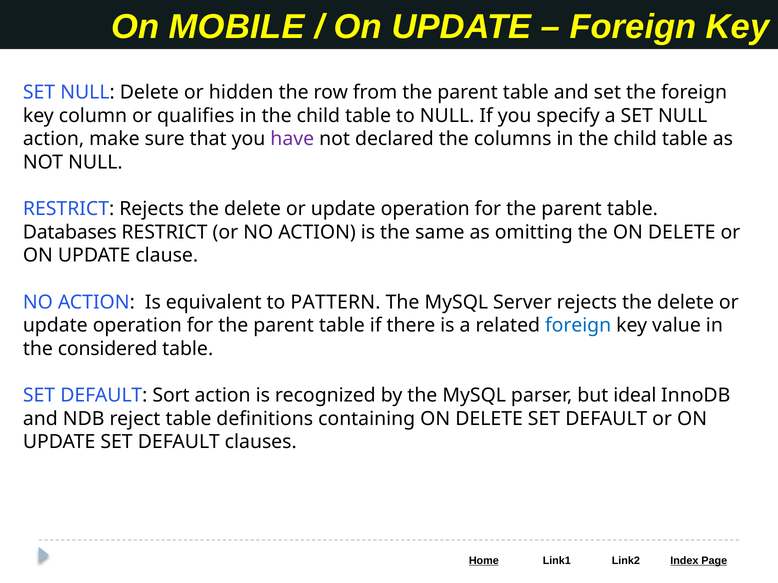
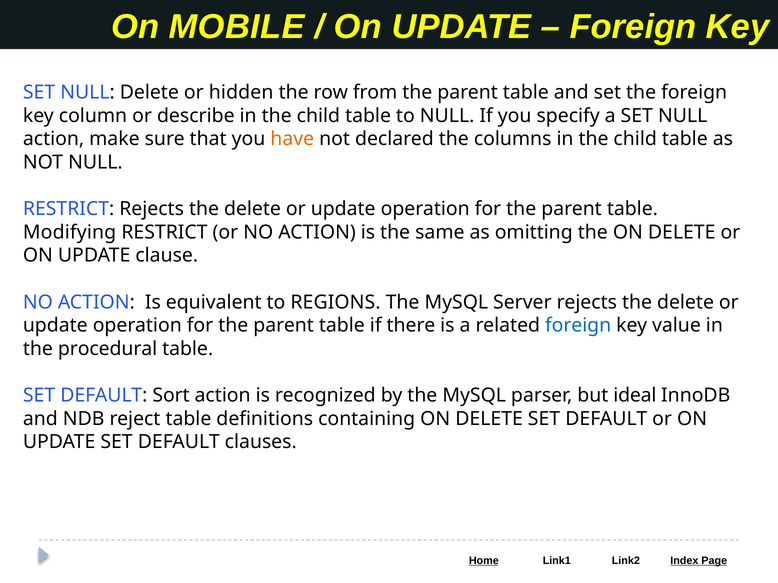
qualifies: qualifies -> describe
have colour: purple -> orange
Databases: Databases -> Modifying
PATTERN: PATTERN -> REGIONS
considered: considered -> procedural
